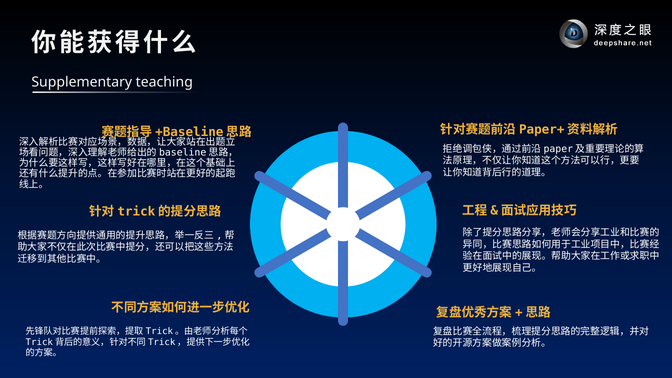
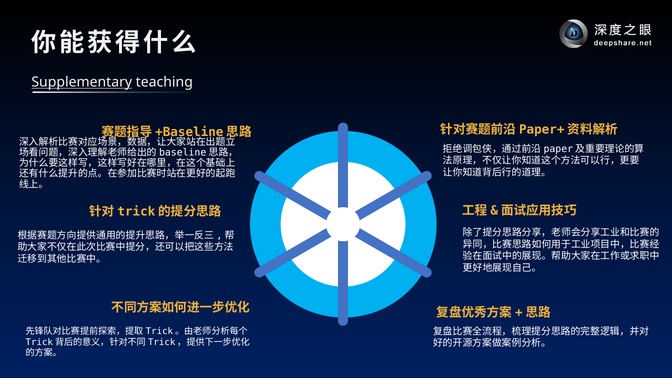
Supplementary underline: none -> present
